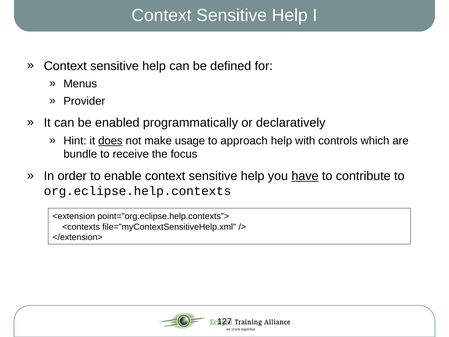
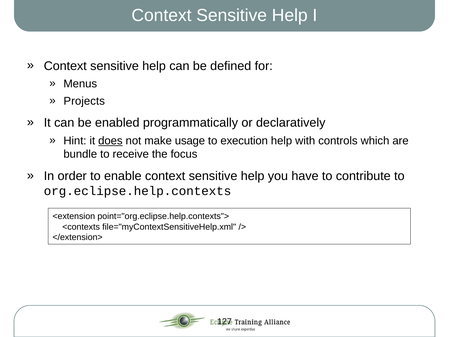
Provider: Provider -> Projects
approach: approach -> execution
have underline: present -> none
